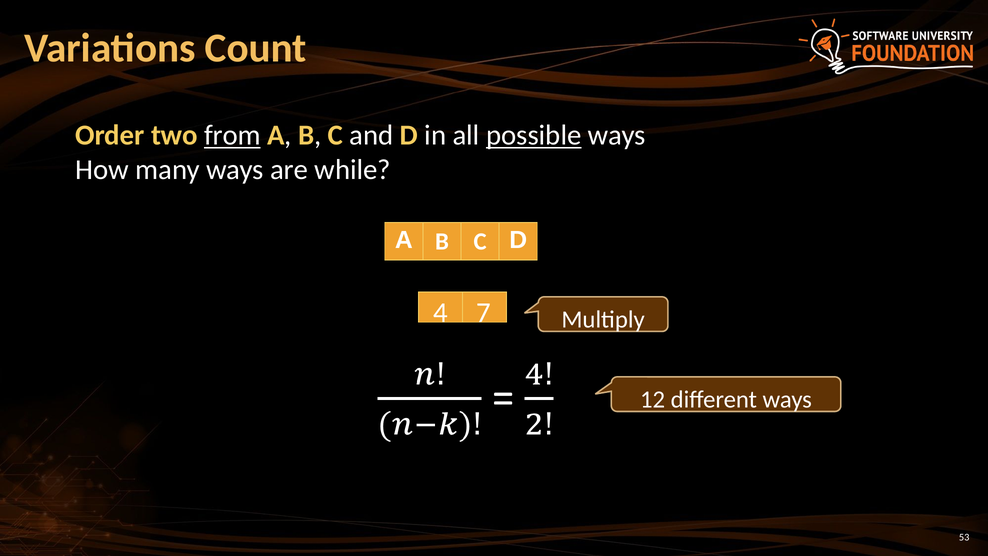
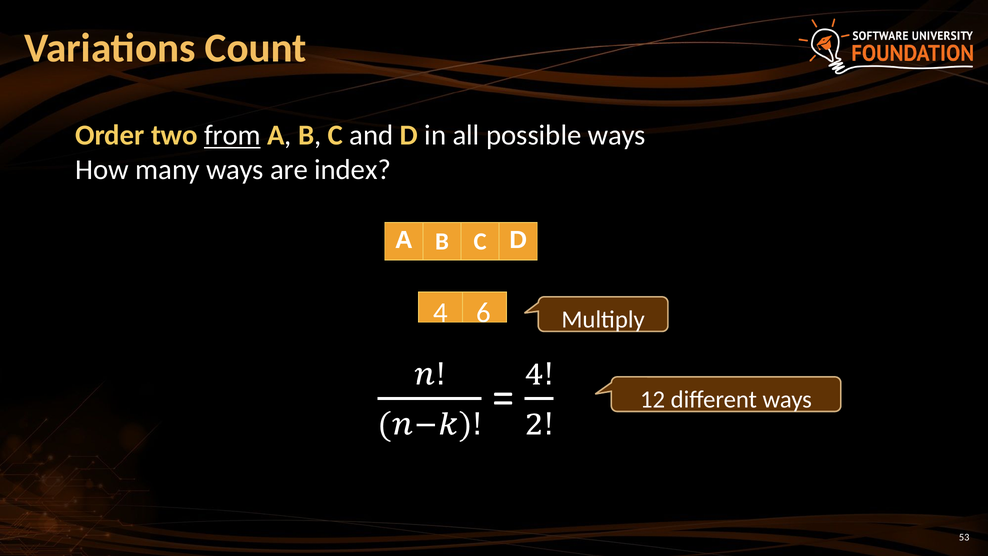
possible underline: present -> none
while: while -> index
7: 7 -> 6
